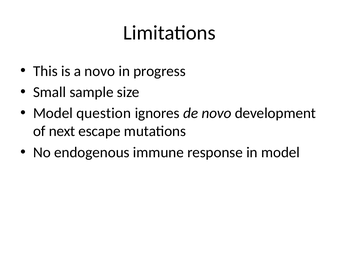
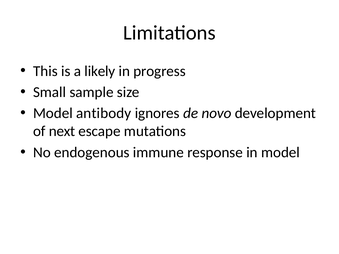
a novo: novo -> likely
question: question -> antibody
